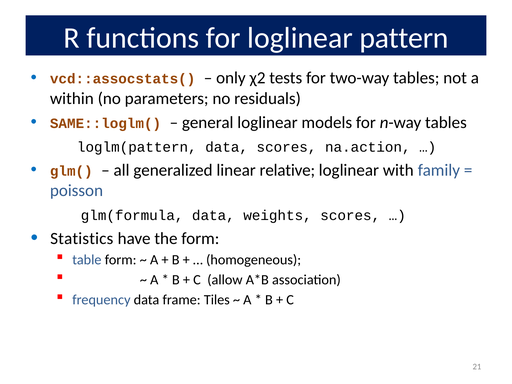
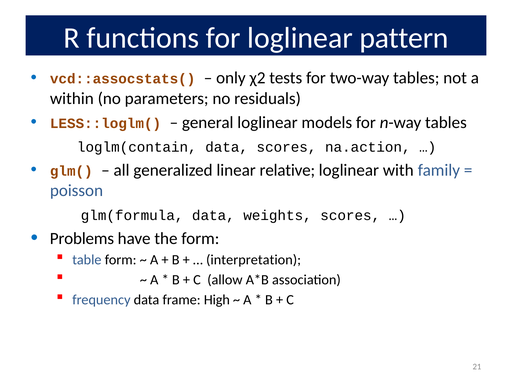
SAME::loglm(: SAME::loglm( -> LESS::loglm(
loglm(pattern: loglm(pattern -> loglm(contain
Statistics: Statistics -> Problems
homogeneous: homogeneous -> interpretation
Tiles: Tiles -> High
